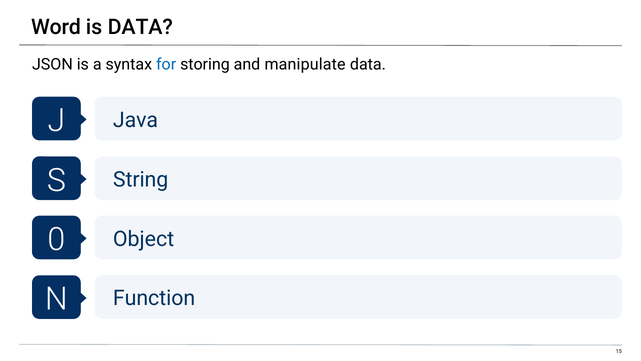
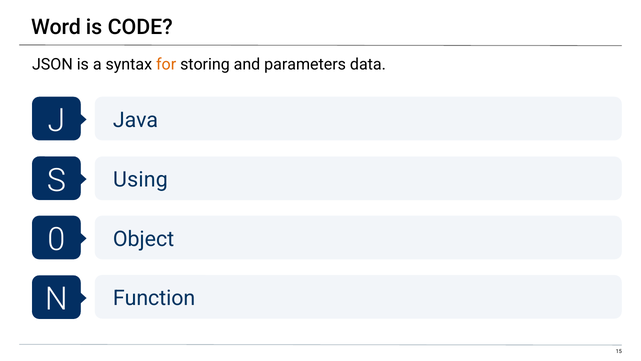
is DATA: DATA -> CODE
for colour: blue -> orange
manipulate: manipulate -> parameters
String: String -> Using
